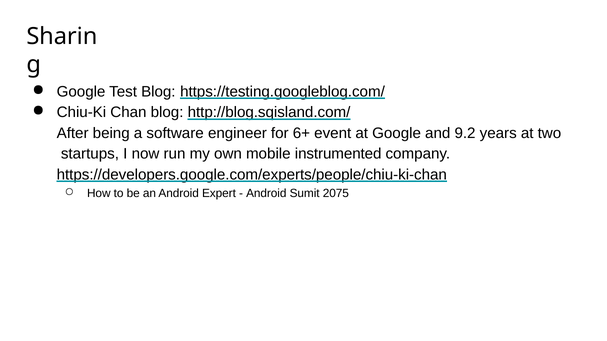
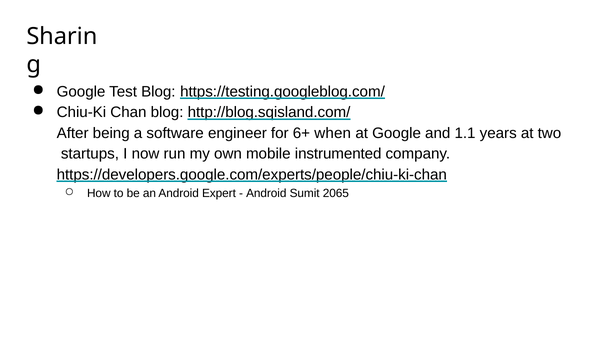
event: event -> when
9.2: 9.2 -> 1.1
2075: 2075 -> 2065
